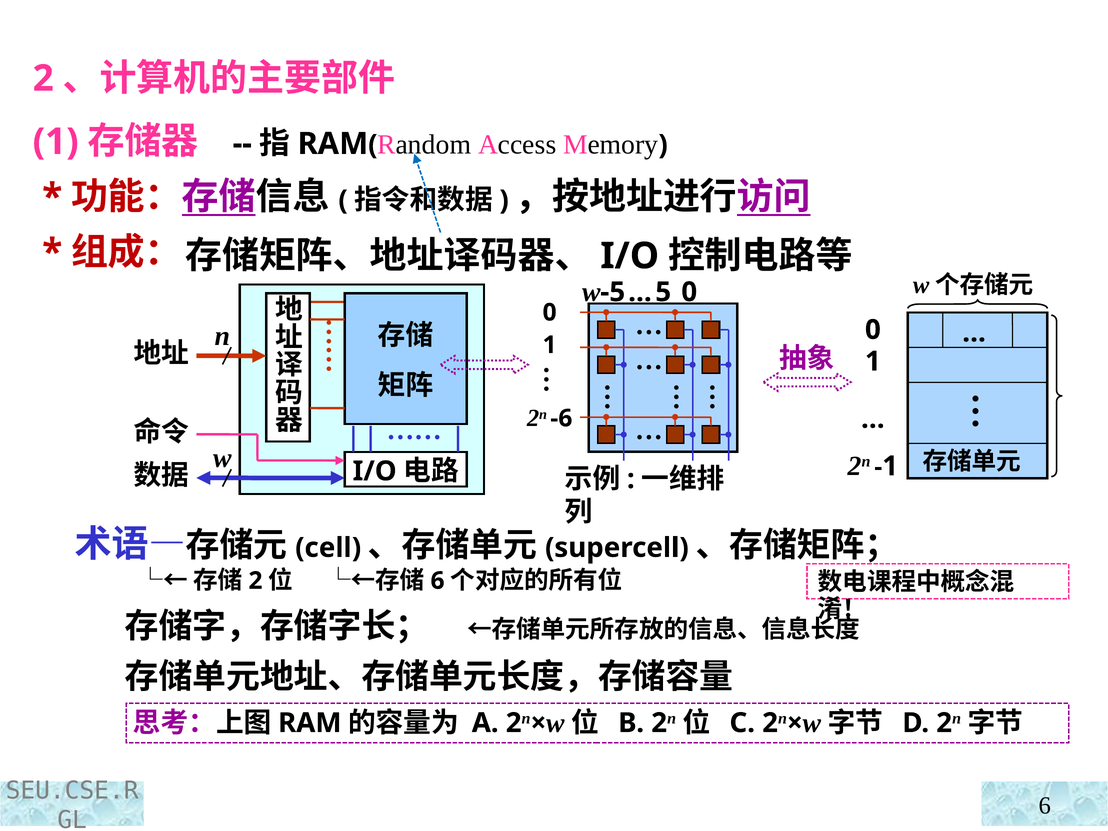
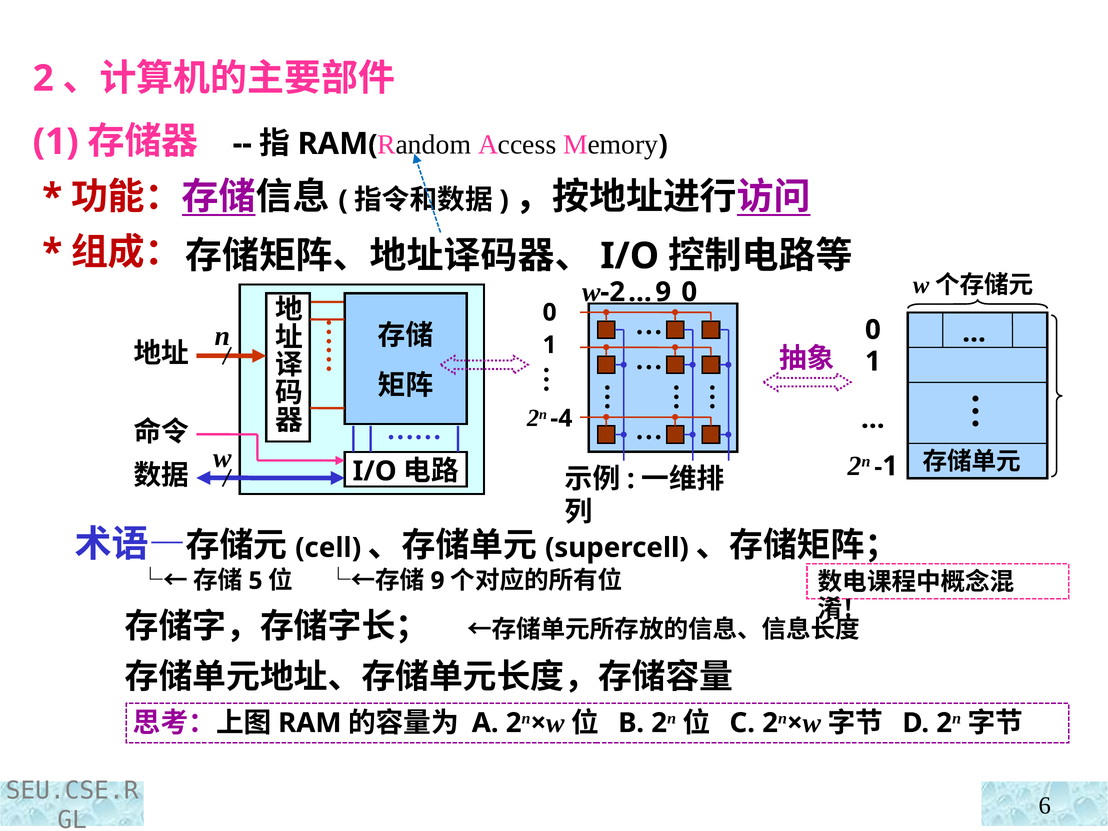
-5: -5 -> -2
5 at (663, 292): 5 -> 9
-6: -6 -> -4
2 at (256, 581): 2 -> 5
6 at (438, 581): 6 -> 9
